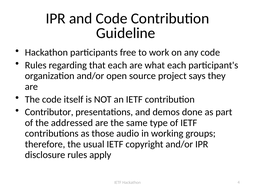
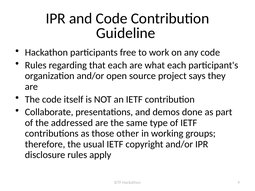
Contributor: Contributor -> Collaborate
audio: audio -> other
